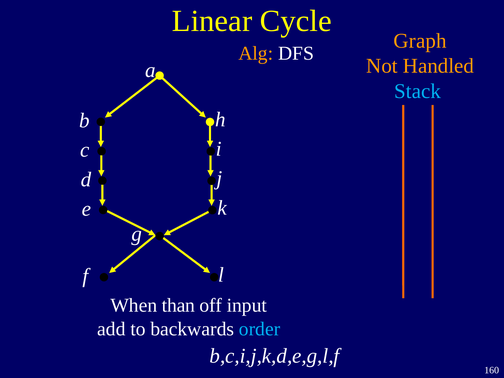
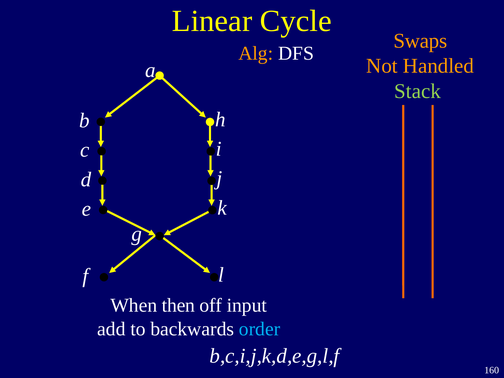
Graph: Graph -> Swaps
Stack colour: light blue -> light green
than: than -> then
